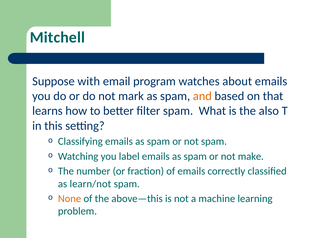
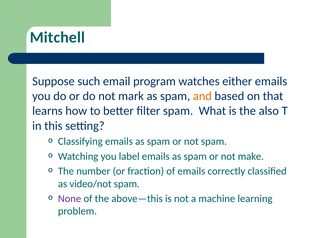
with: with -> such
about: about -> either
learn/not: learn/not -> video/not
None colour: orange -> purple
